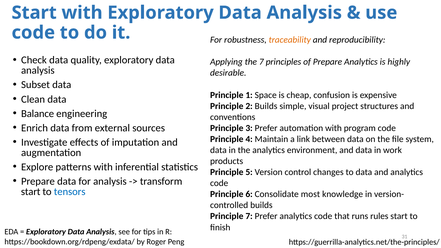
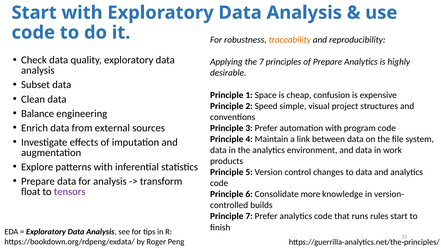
2 Builds: Builds -> Speed
start at (31, 192): start -> float
tensors colour: blue -> purple
most: most -> more
